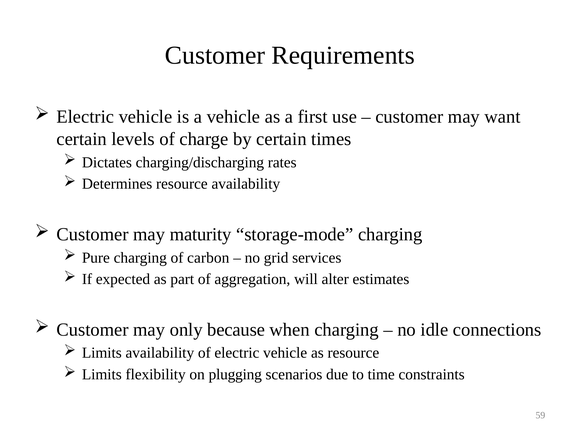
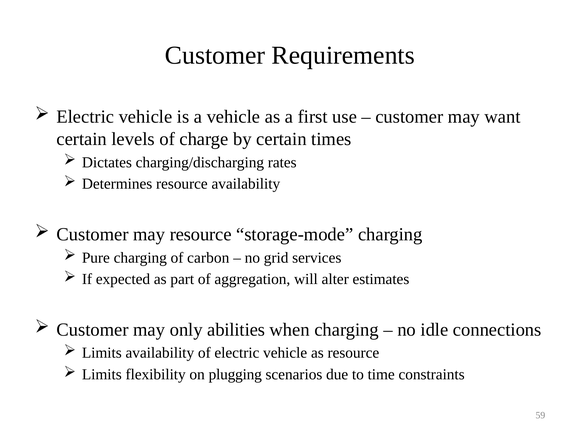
may maturity: maturity -> resource
because: because -> abilities
